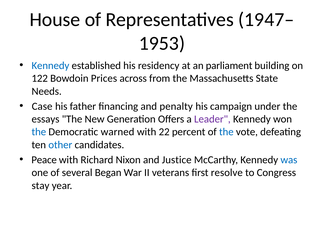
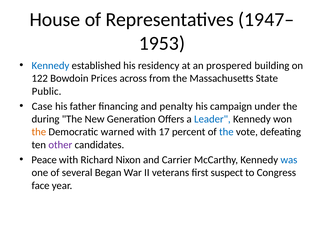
parliament: parliament -> prospered
Needs: Needs -> Public
essays: essays -> during
Leader colour: purple -> blue
the at (39, 132) colour: blue -> orange
22: 22 -> 17
other colour: blue -> purple
Justice: Justice -> Carrier
resolve: resolve -> suspect
stay: stay -> face
